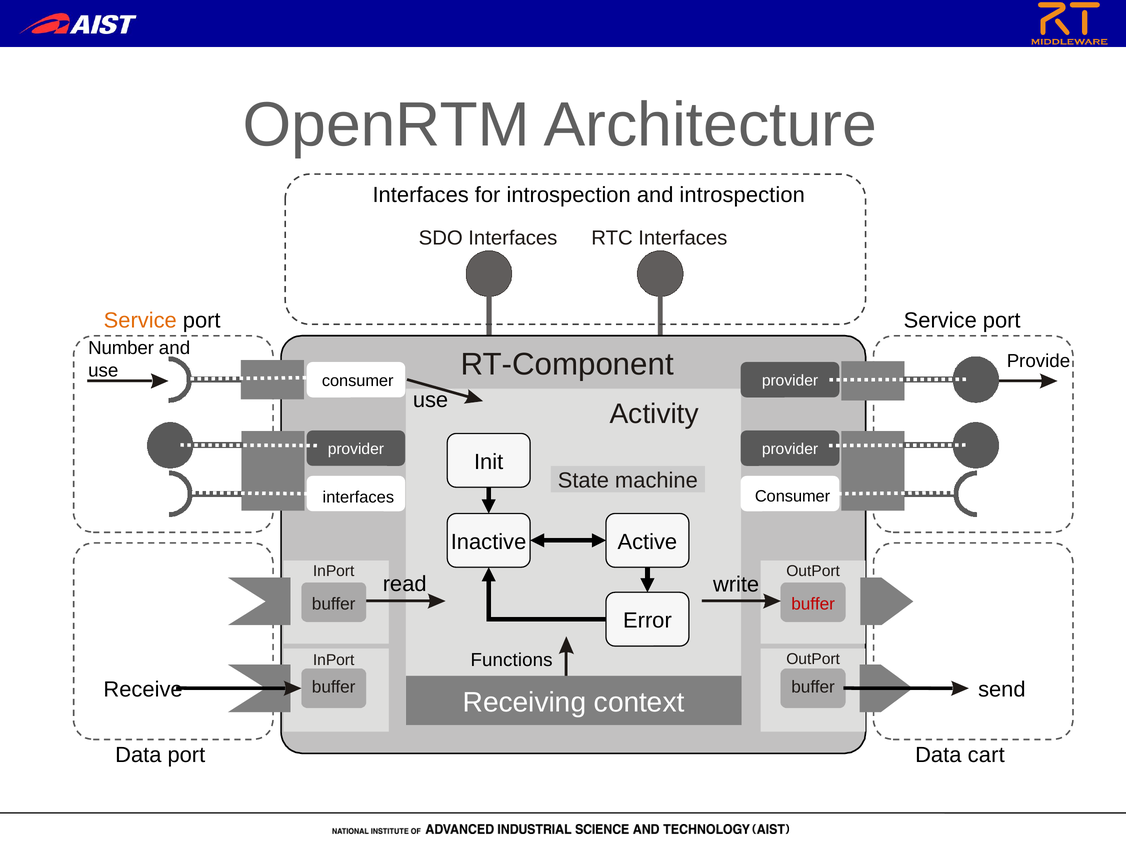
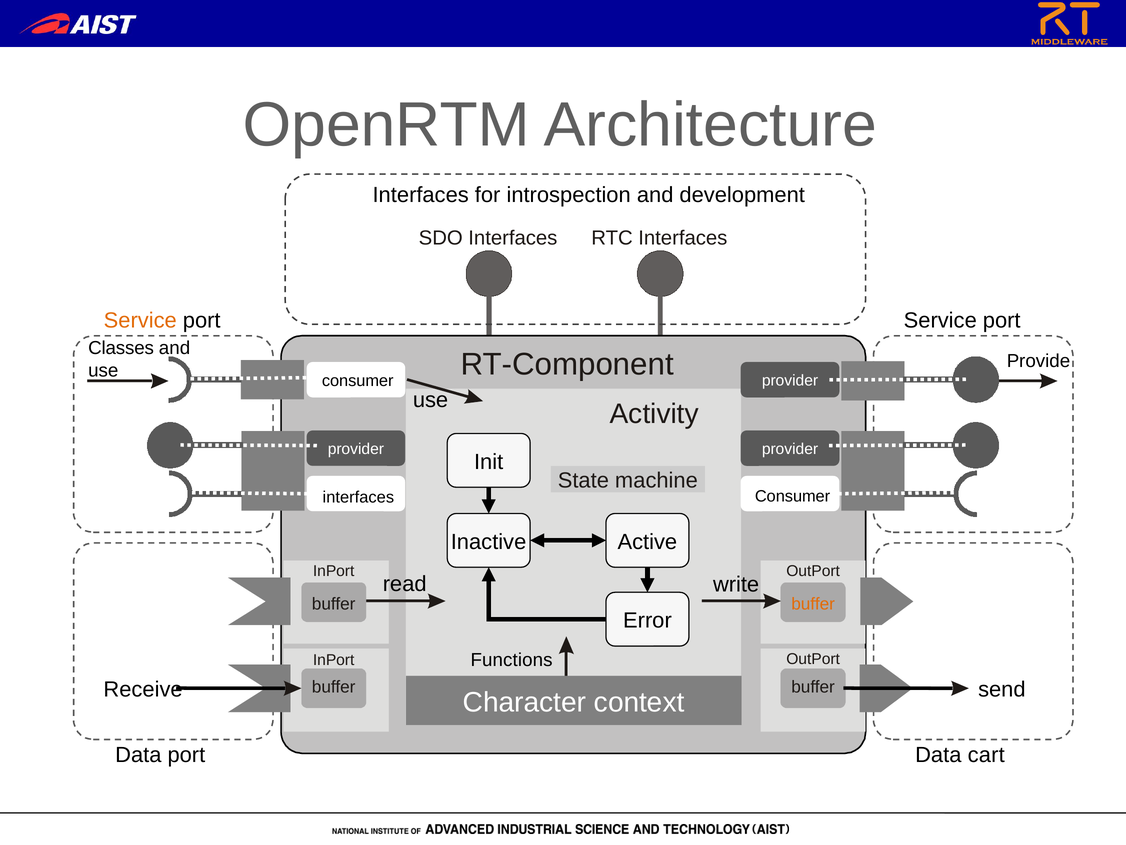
and introspection: introspection -> development
Number: Number -> Classes
buffer at (813, 604) colour: red -> orange
Receiving: Receiving -> Character
